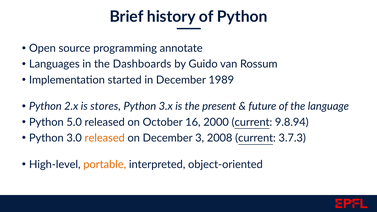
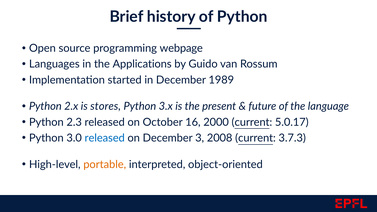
annotate: annotate -> webpage
Dashboards: Dashboards -> Applications
5.0: 5.0 -> 2.3
9.8.94: 9.8.94 -> 5.0.17
released at (105, 138) colour: orange -> blue
